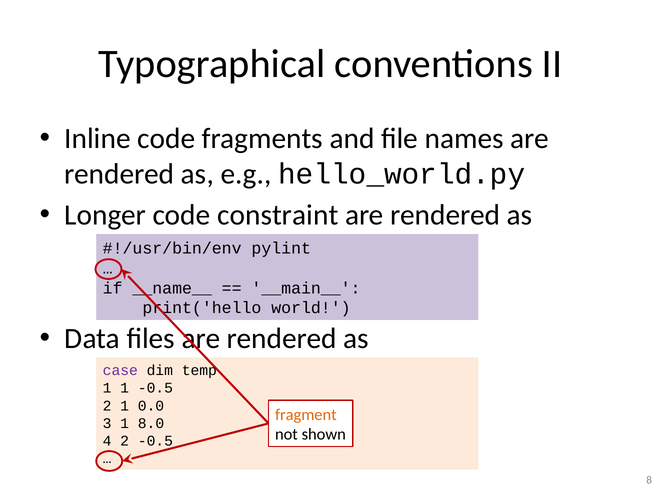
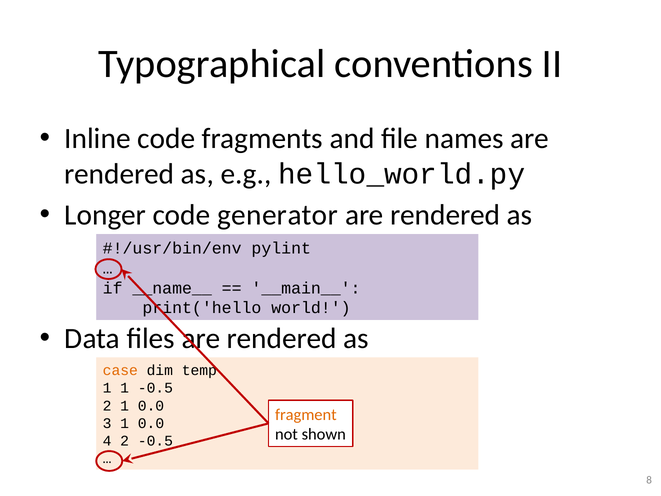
constraint: constraint -> generator
case colour: purple -> orange
3 1 8.0: 8.0 -> 0.0
